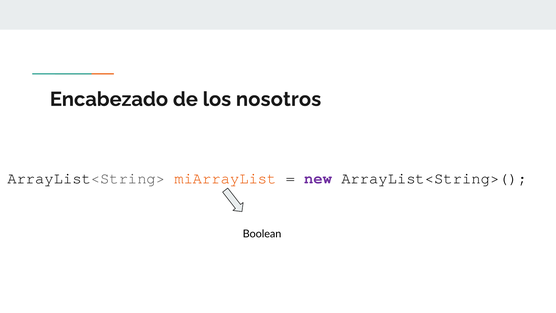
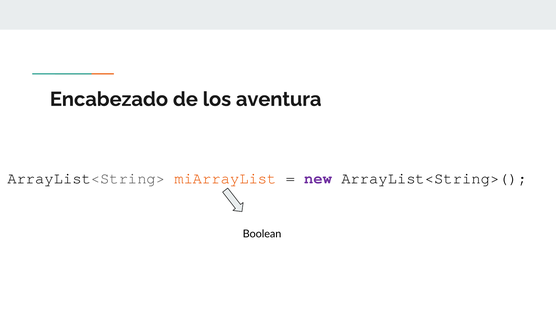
nosotros: nosotros -> aventura
